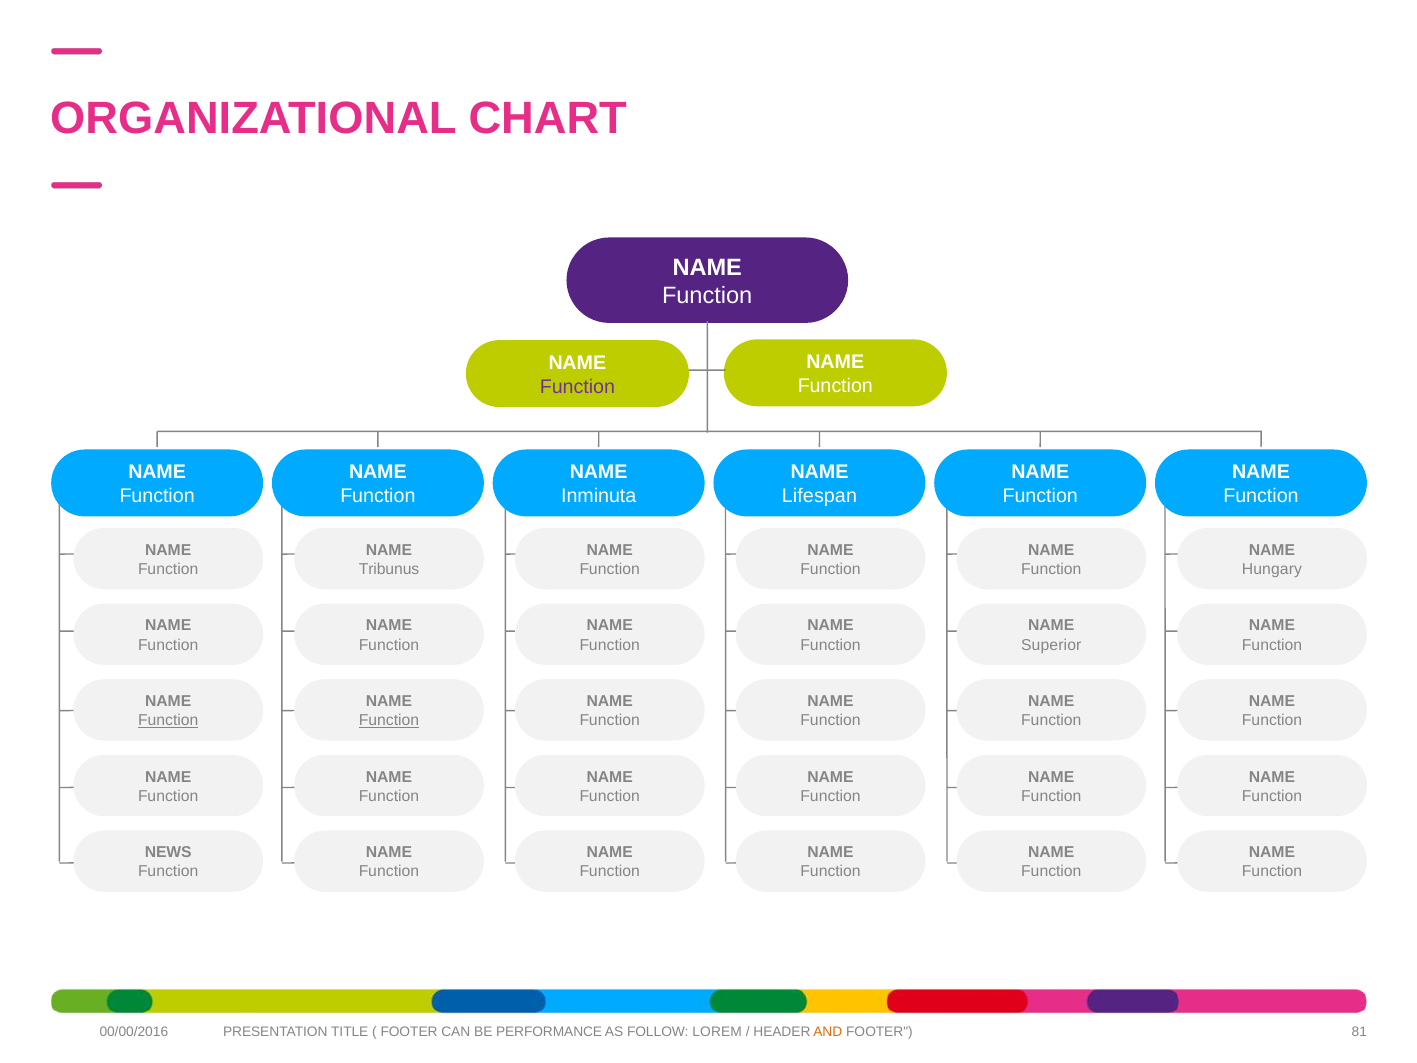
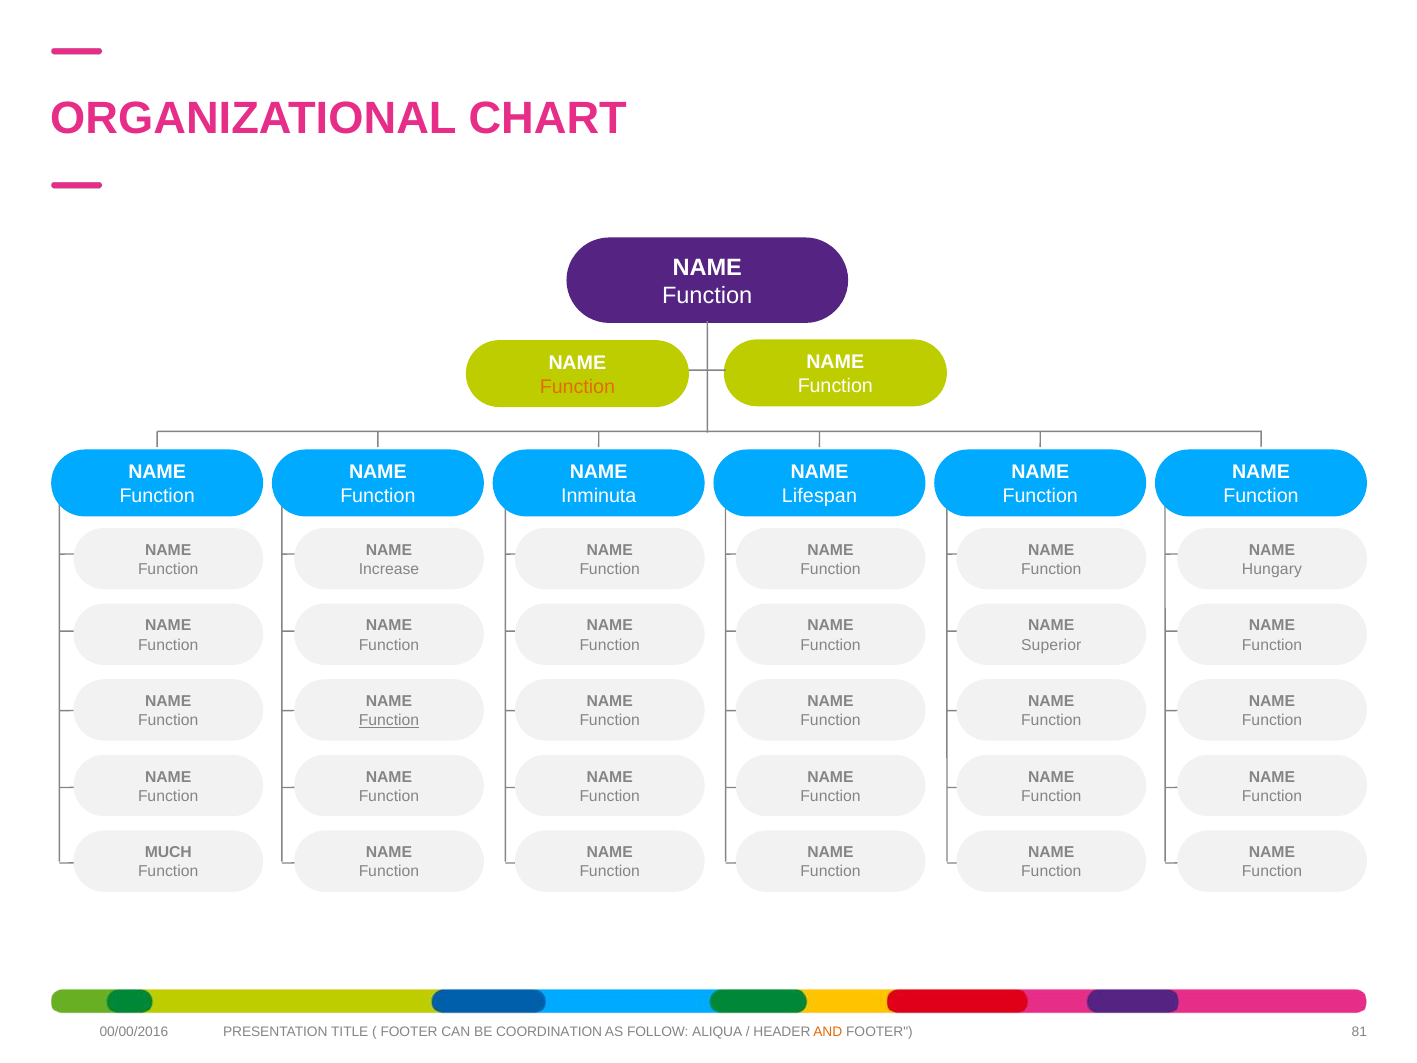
Function at (577, 387) colour: purple -> orange
Tribunus: Tribunus -> Increase
Function at (168, 720) underline: present -> none
NEWS: NEWS -> MUCH
PERFORMANCE: PERFORMANCE -> COORDINATION
LOREM: LOREM -> ALIQUA
